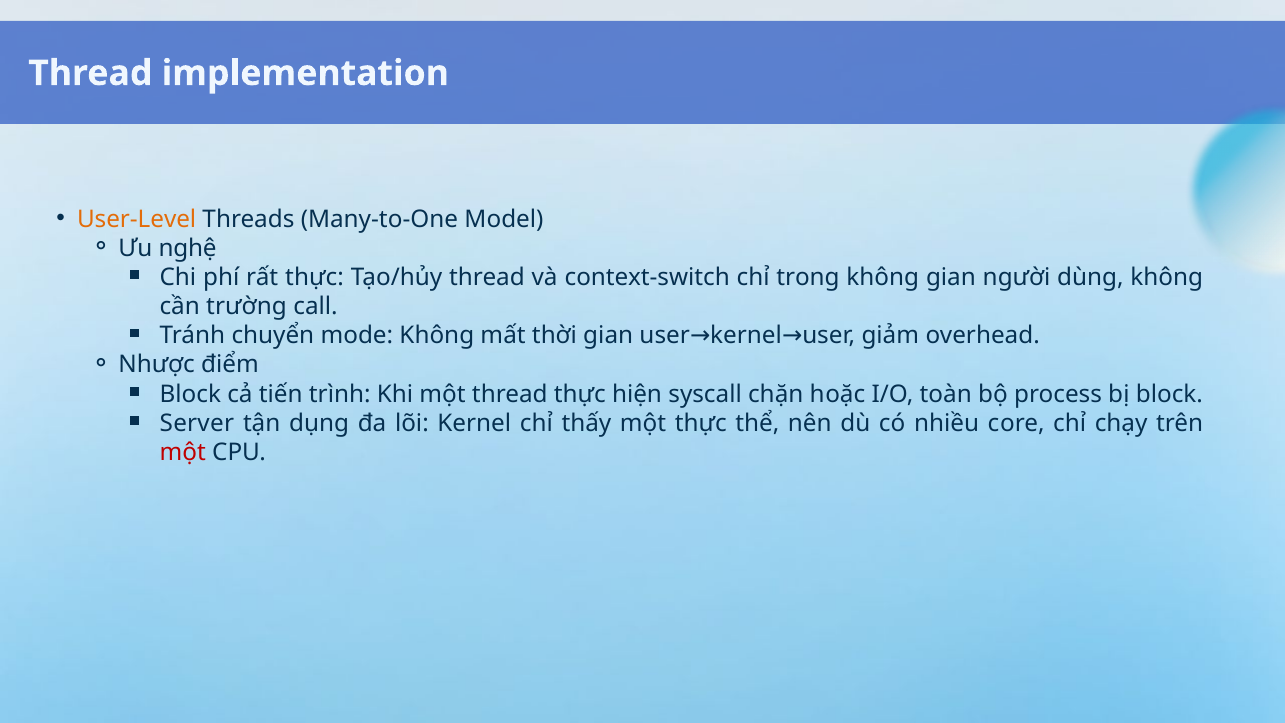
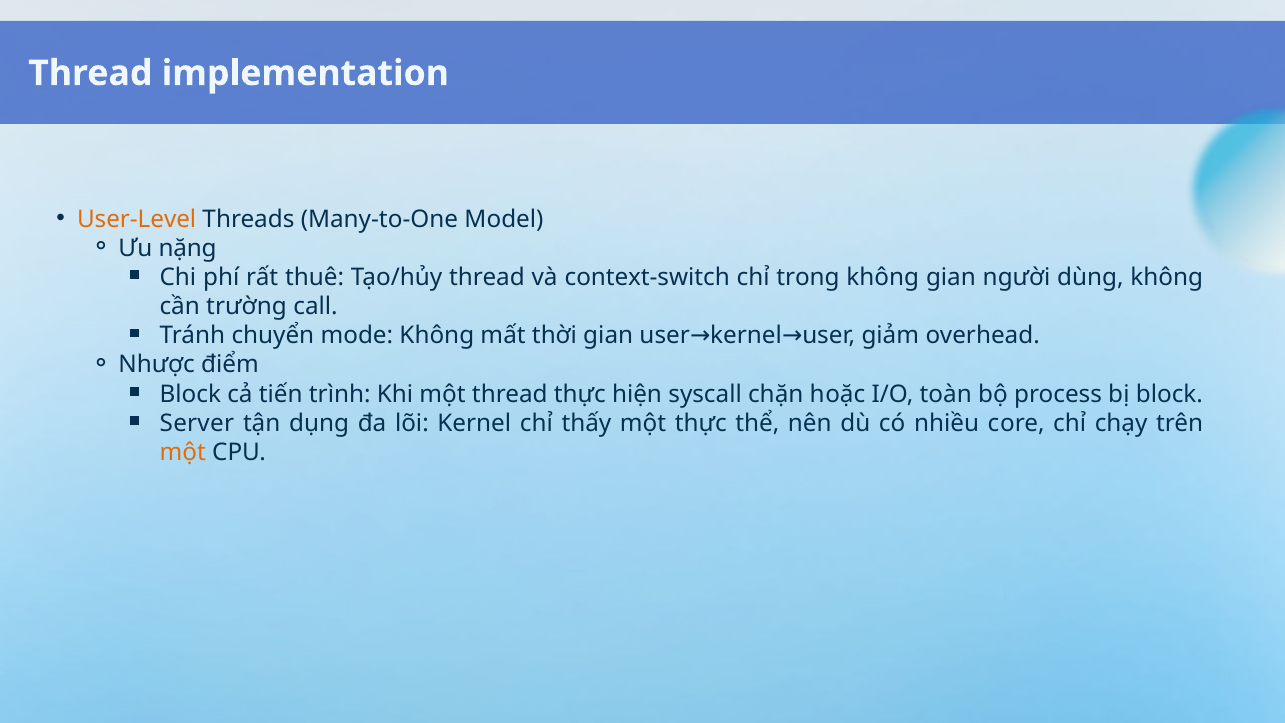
nghệ: nghệ -> nặng
rất thực: thực -> thuê
một at (183, 452) colour: red -> orange
